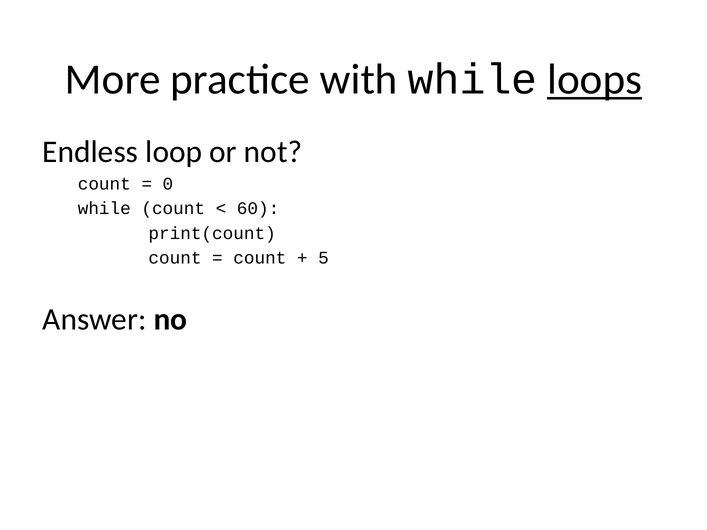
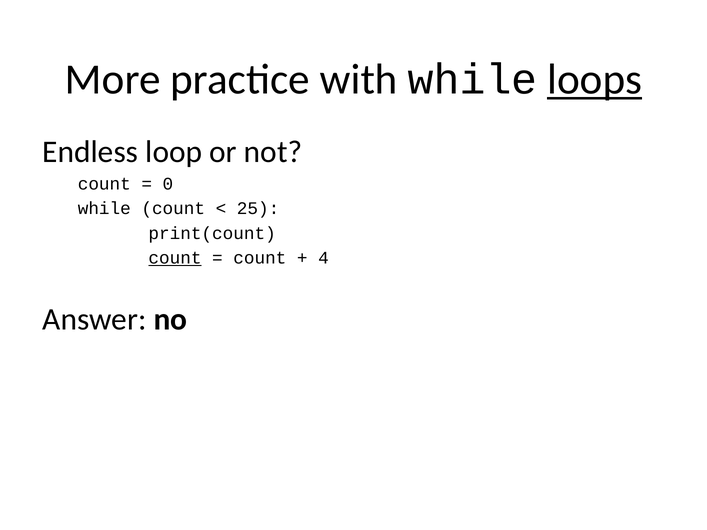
60: 60 -> 25
count at (175, 258) underline: none -> present
5: 5 -> 4
